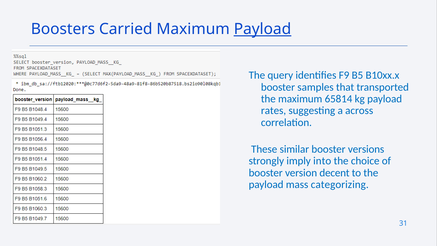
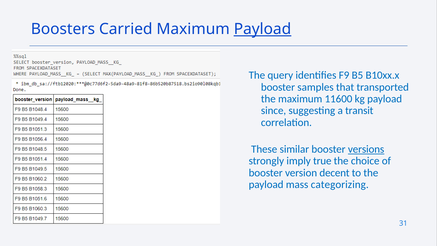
65814: 65814 -> 11600
rates: rates -> since
across: across -> transit
versions underline: none -> present
into: into -> true
